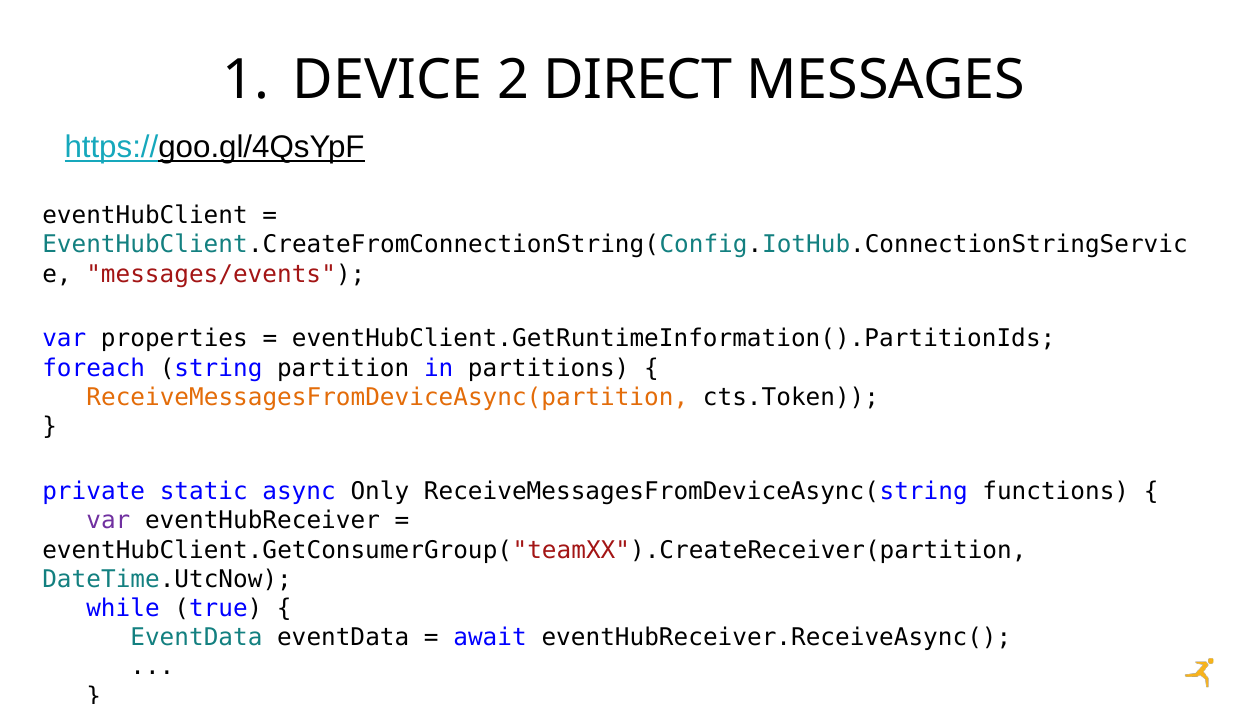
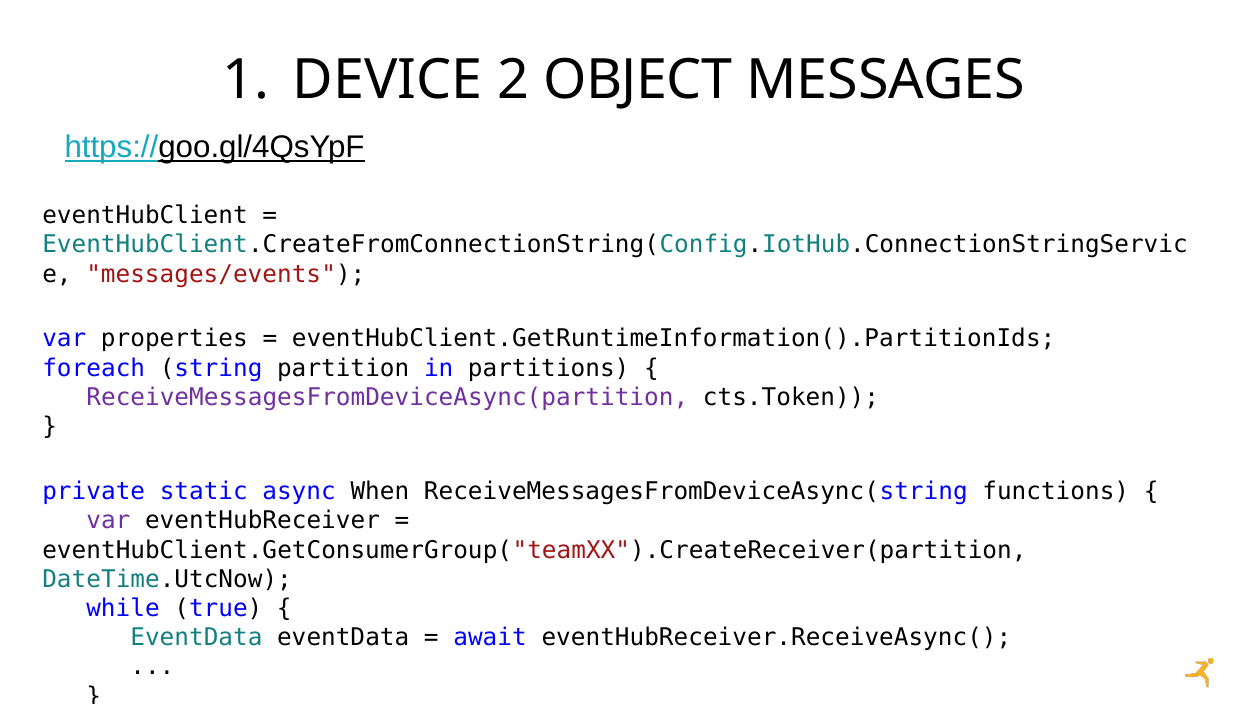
DIRECT: DIRECT -> OBJECT
ReceiveMessagesFromDeviceAsync(partition colour: orange -> purple
Only: Only -> When
